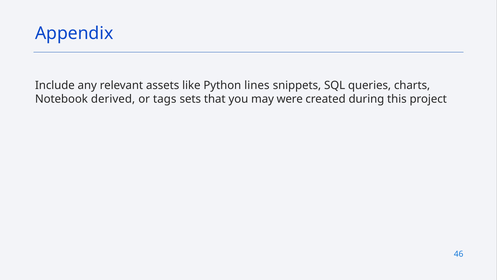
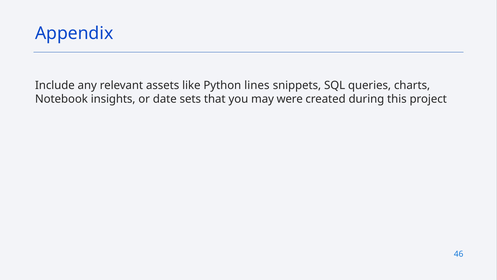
derived: derived -> insights
tags: tags -> date
